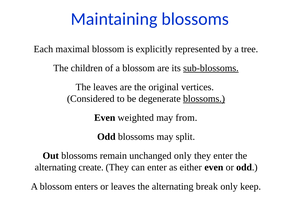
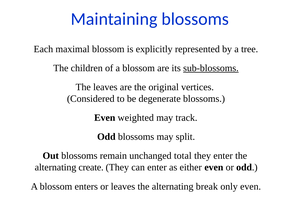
blossoms at (204, 99) underline: present -> none
from: from -> track
unchanged only: only -> total
only keep: keep -> even
